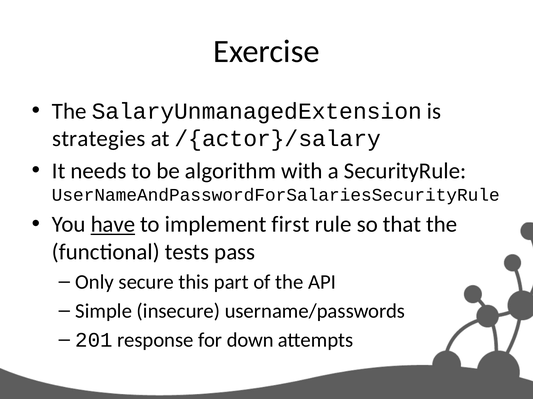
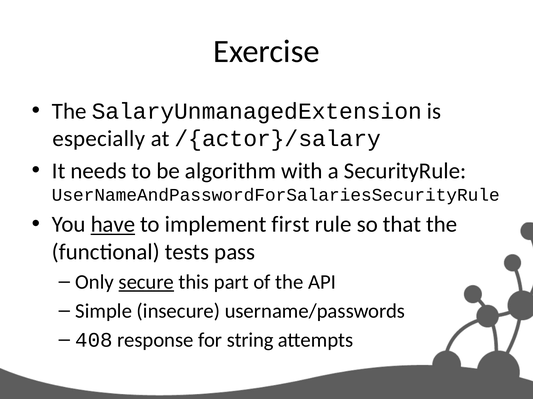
strategies: strategies -> especially
secure underline: none -> present
201: 201 -> 408
down: down -> string
